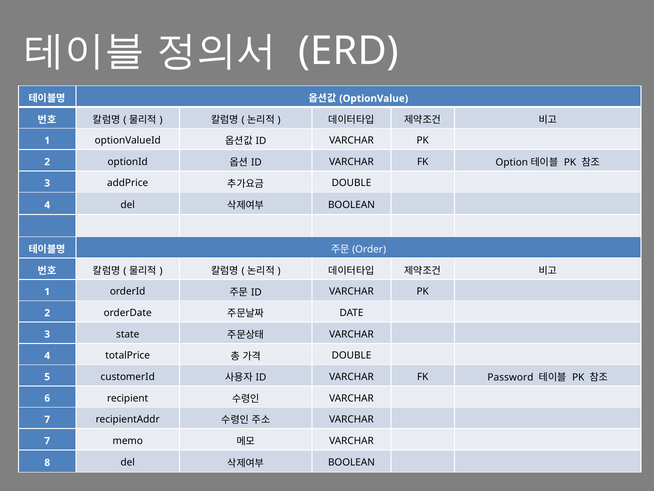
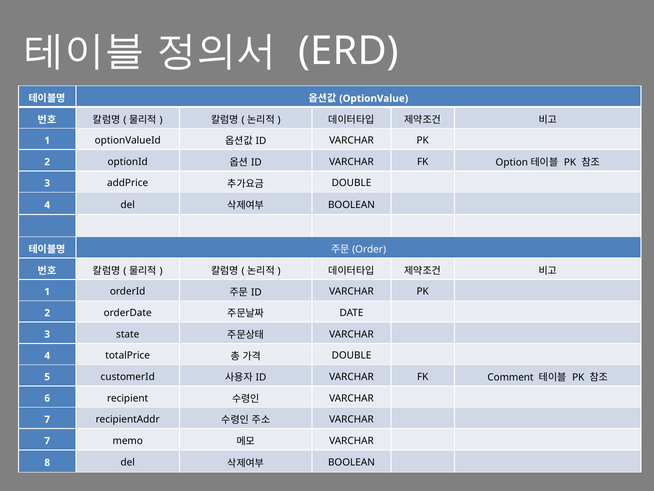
Password: Password -> Comment
